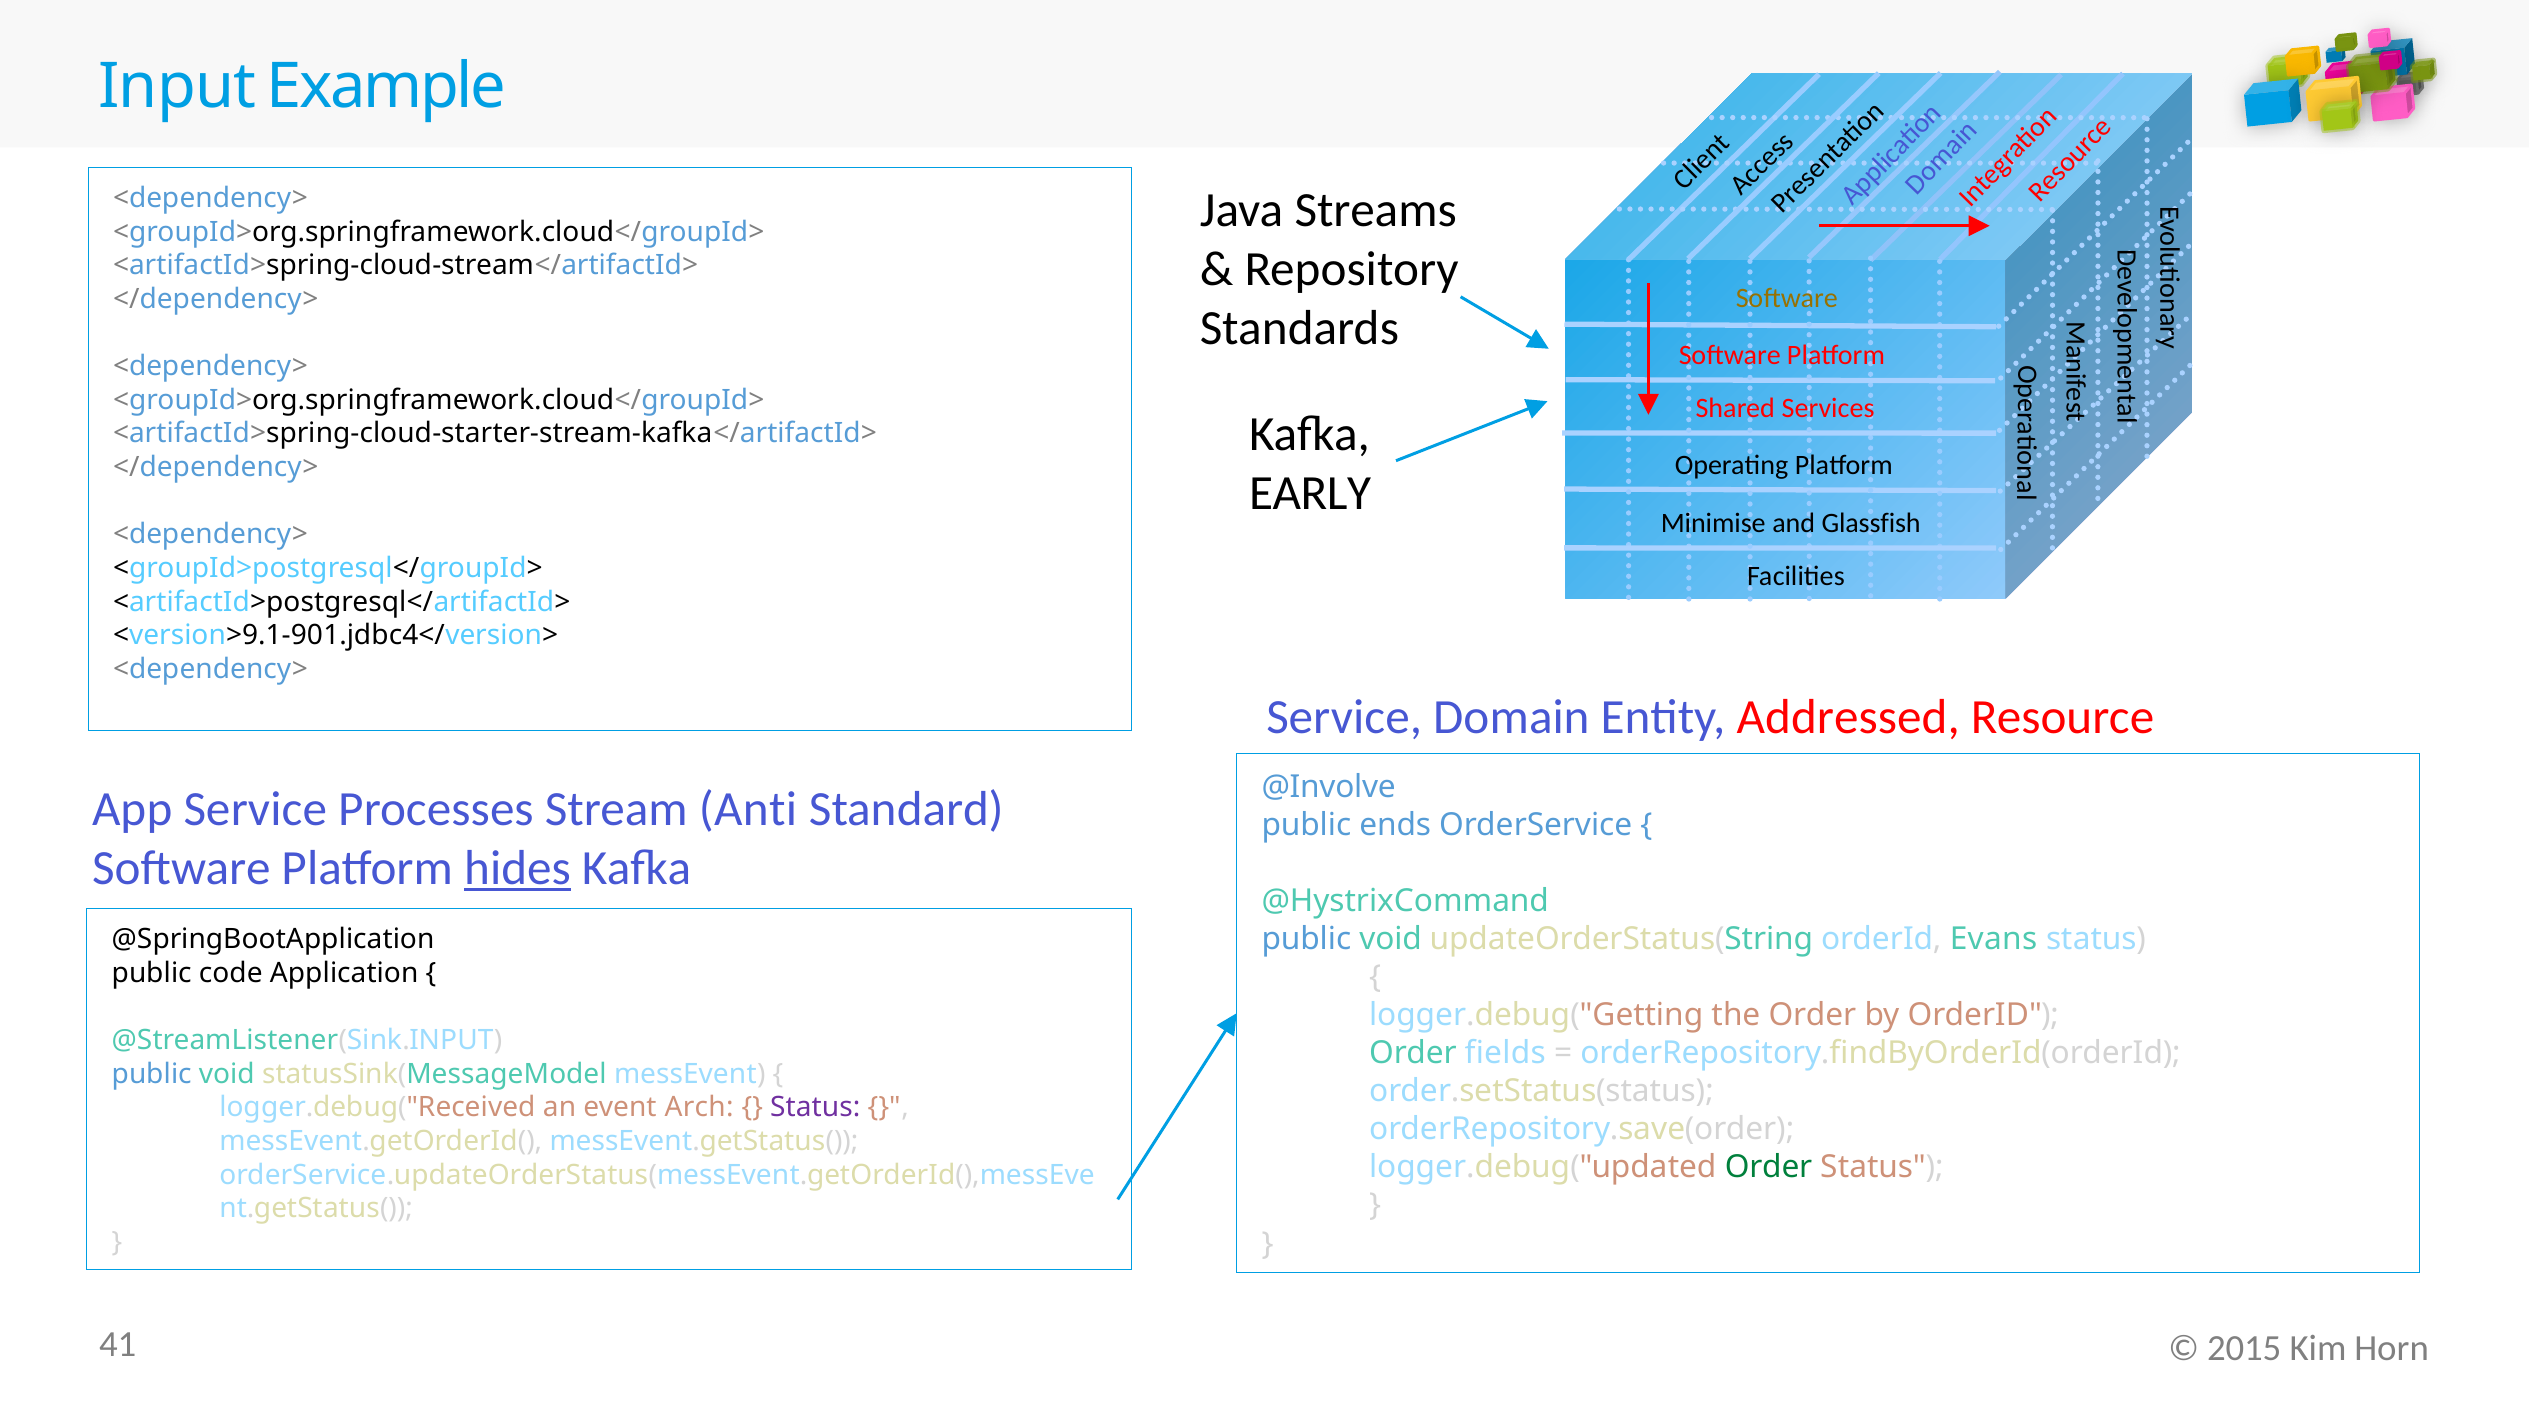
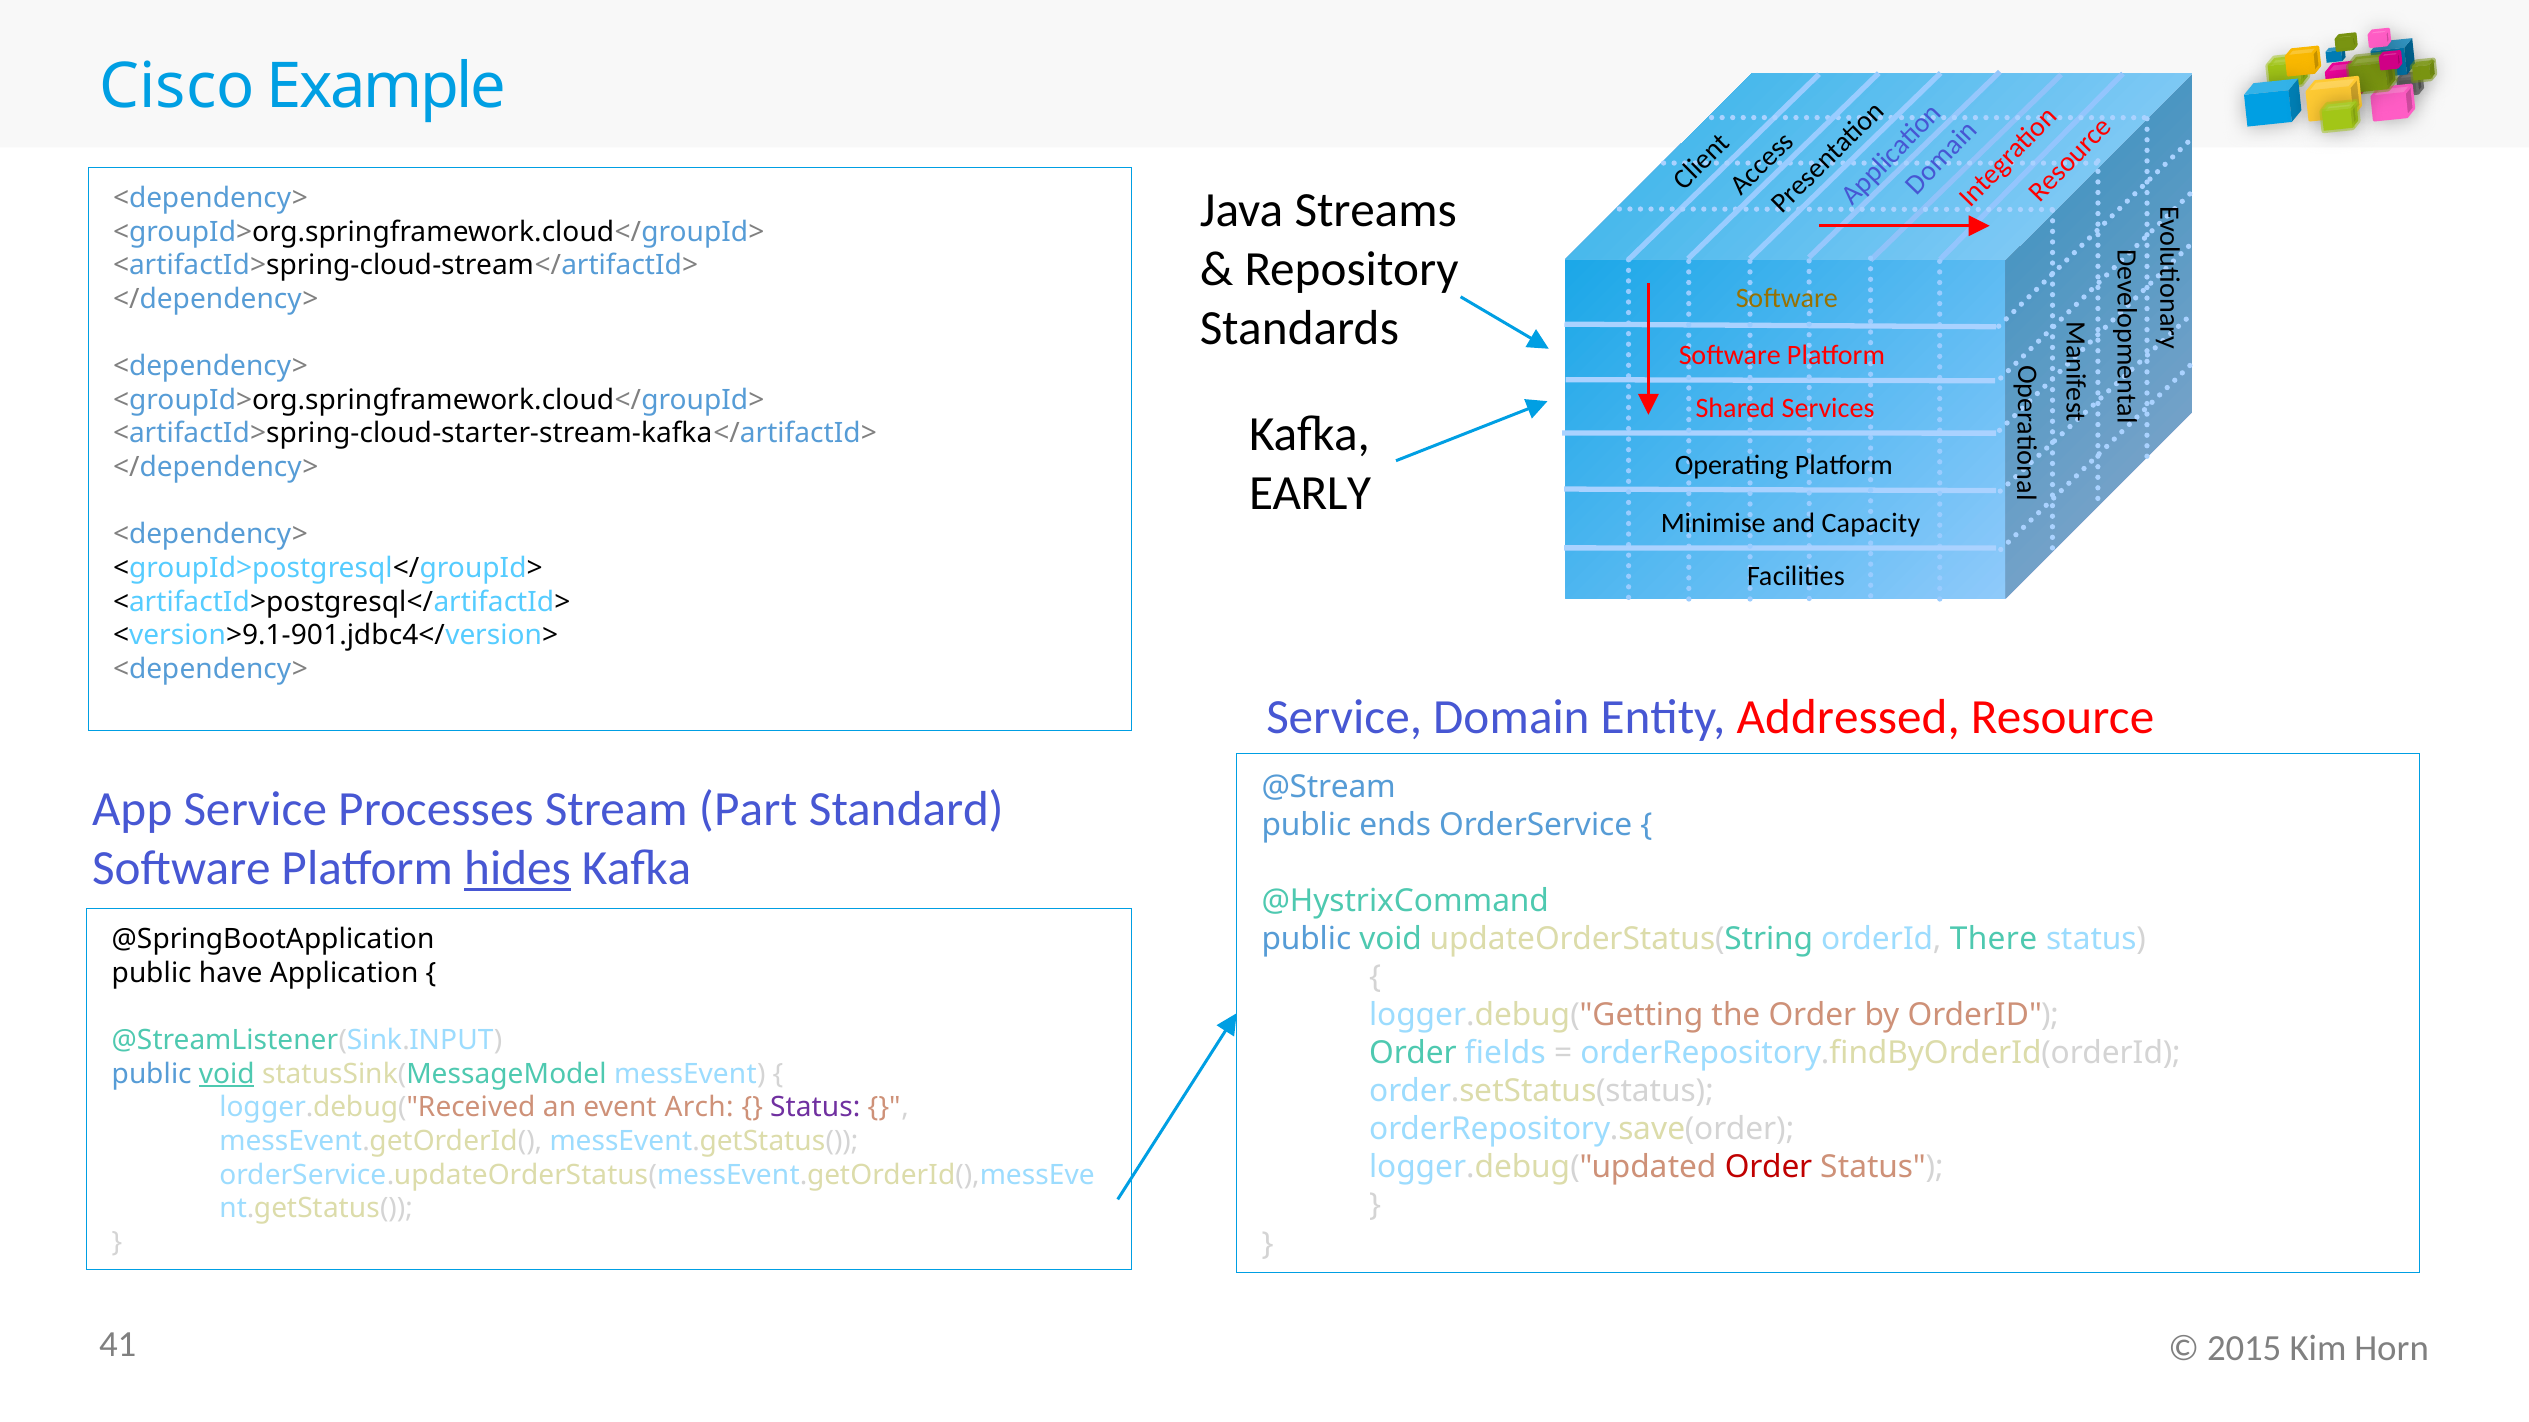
Input: Input -> Cisco
Glassfish: Glassfish -> Capacity
@Involve: @Involve -> @Stream
Anti: Anti -> Part
Evans: Evans -> There
code: code -> have
void at (227, 1074) underline: none -> present
Order at (1769, 1168) colour: green -> red
